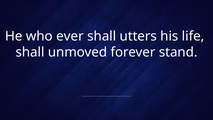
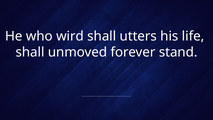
ever: ever -> wird
